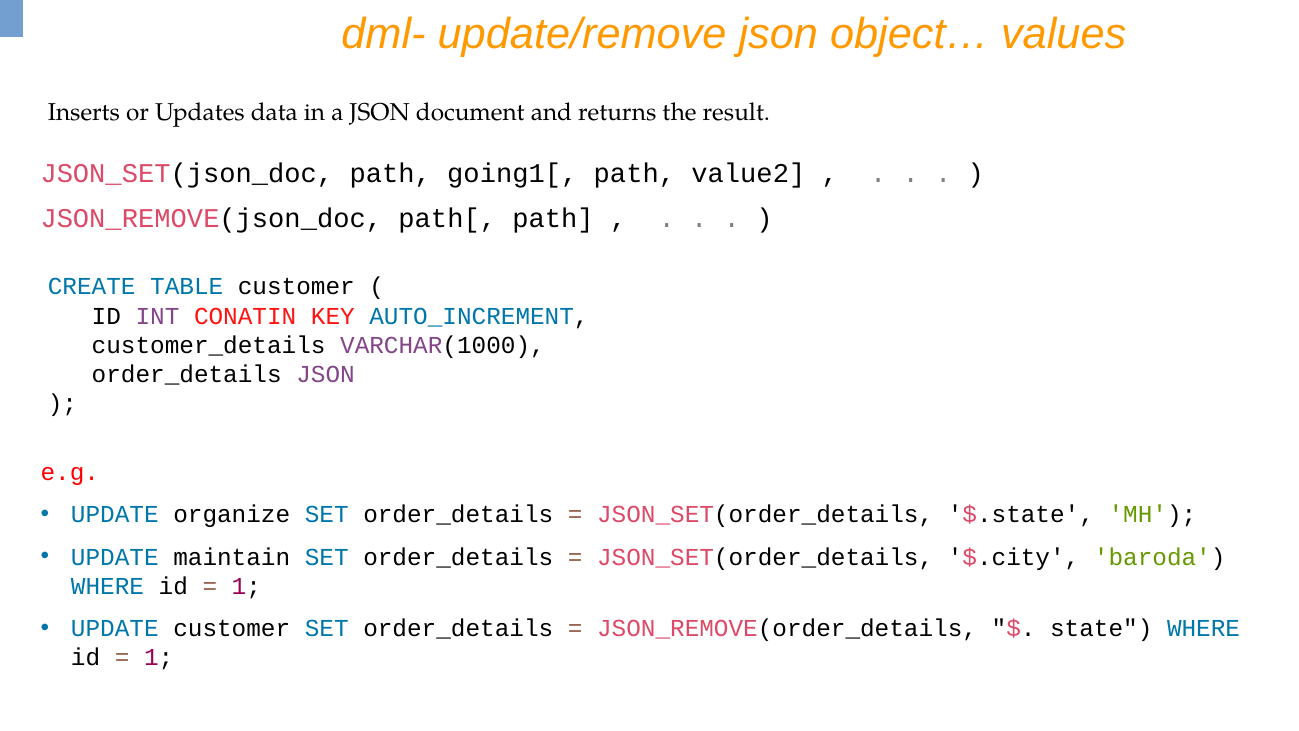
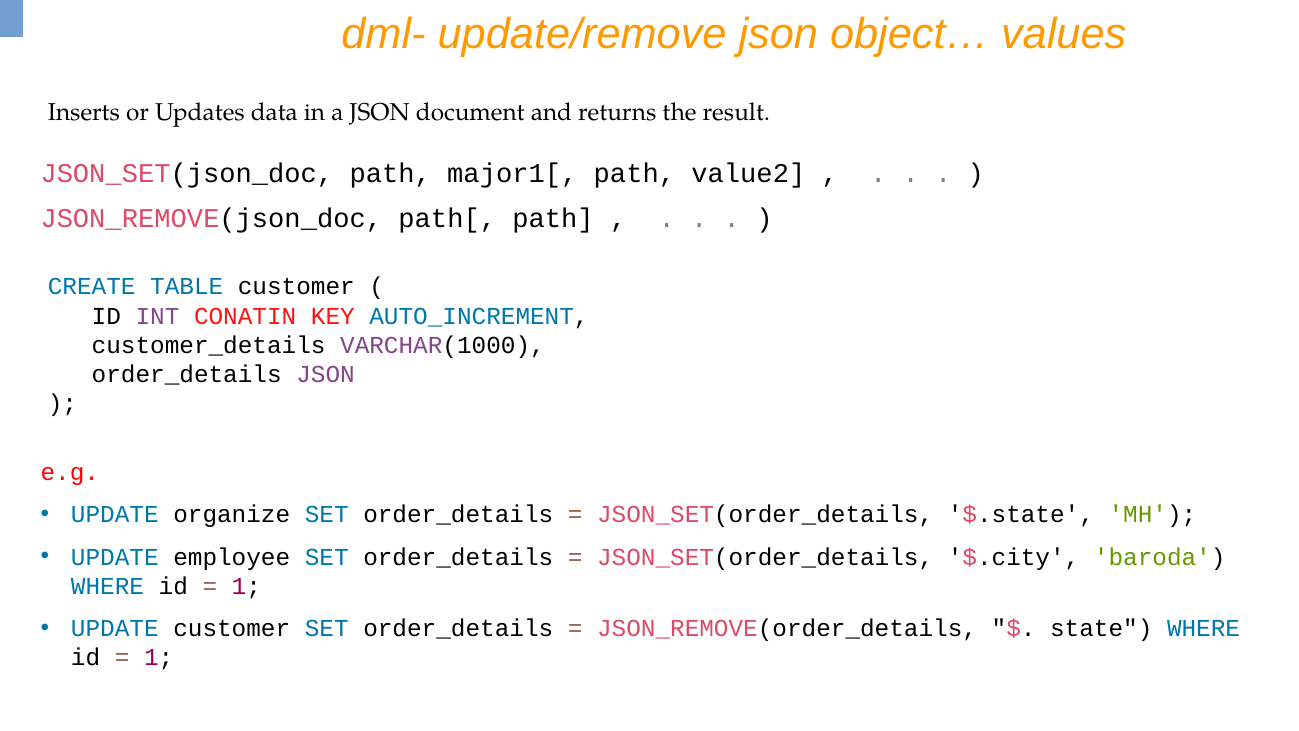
going1[: going1[ -> major1[
maintain: maintain -> employee
